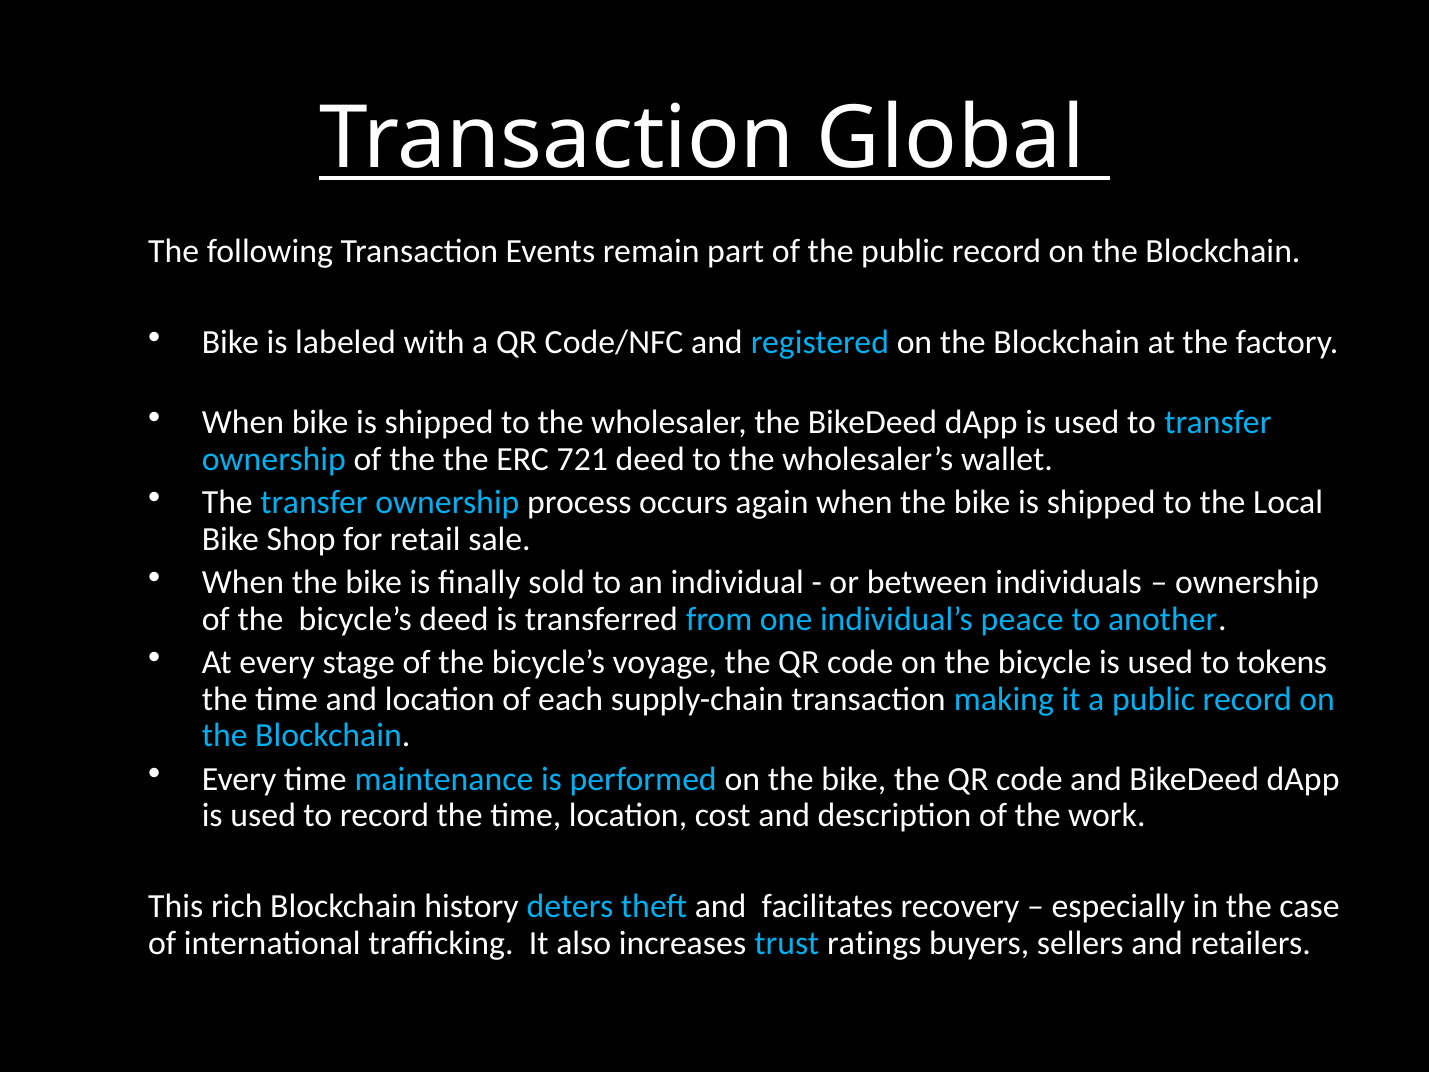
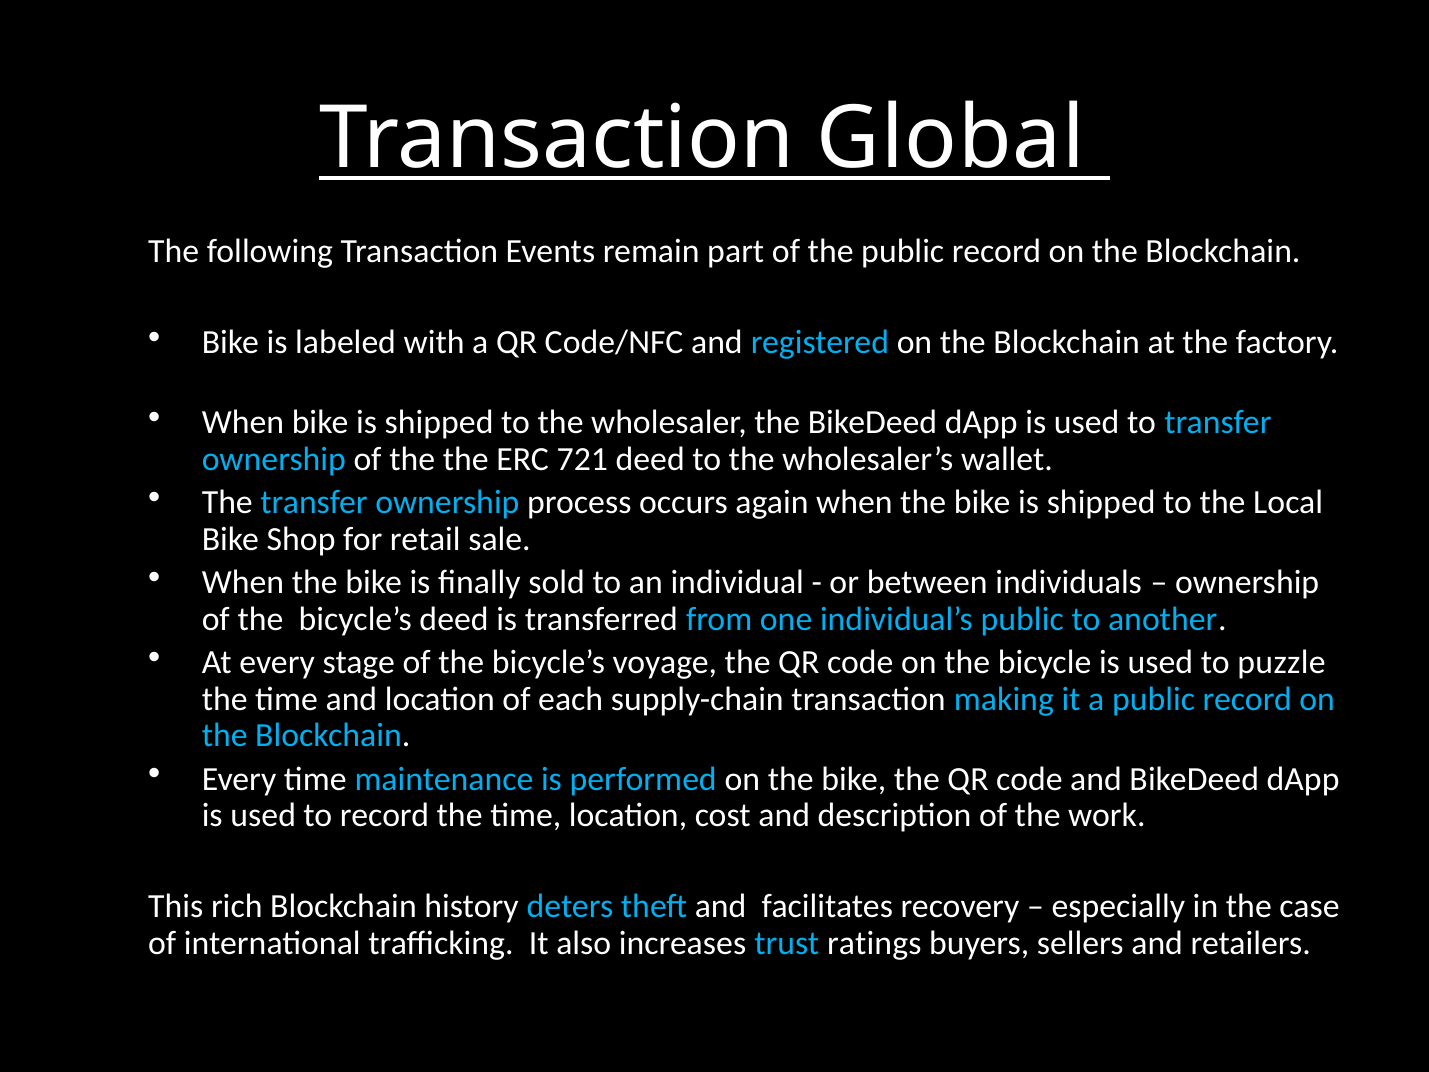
individual’s peace: peace -> public
tokens: tokens -> puzzle
